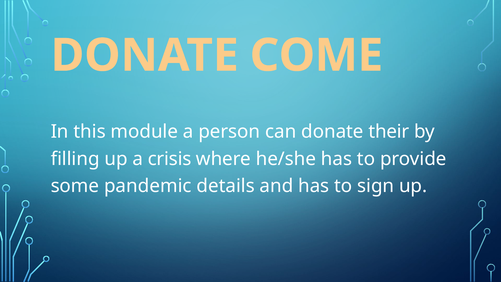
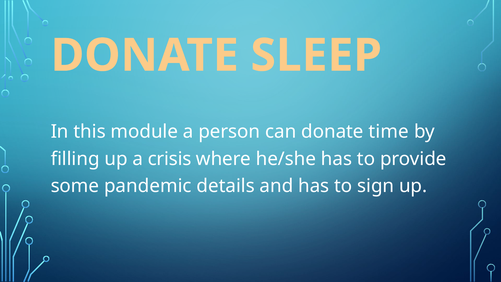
COME: COME -> SLEEP
their: their -> time
